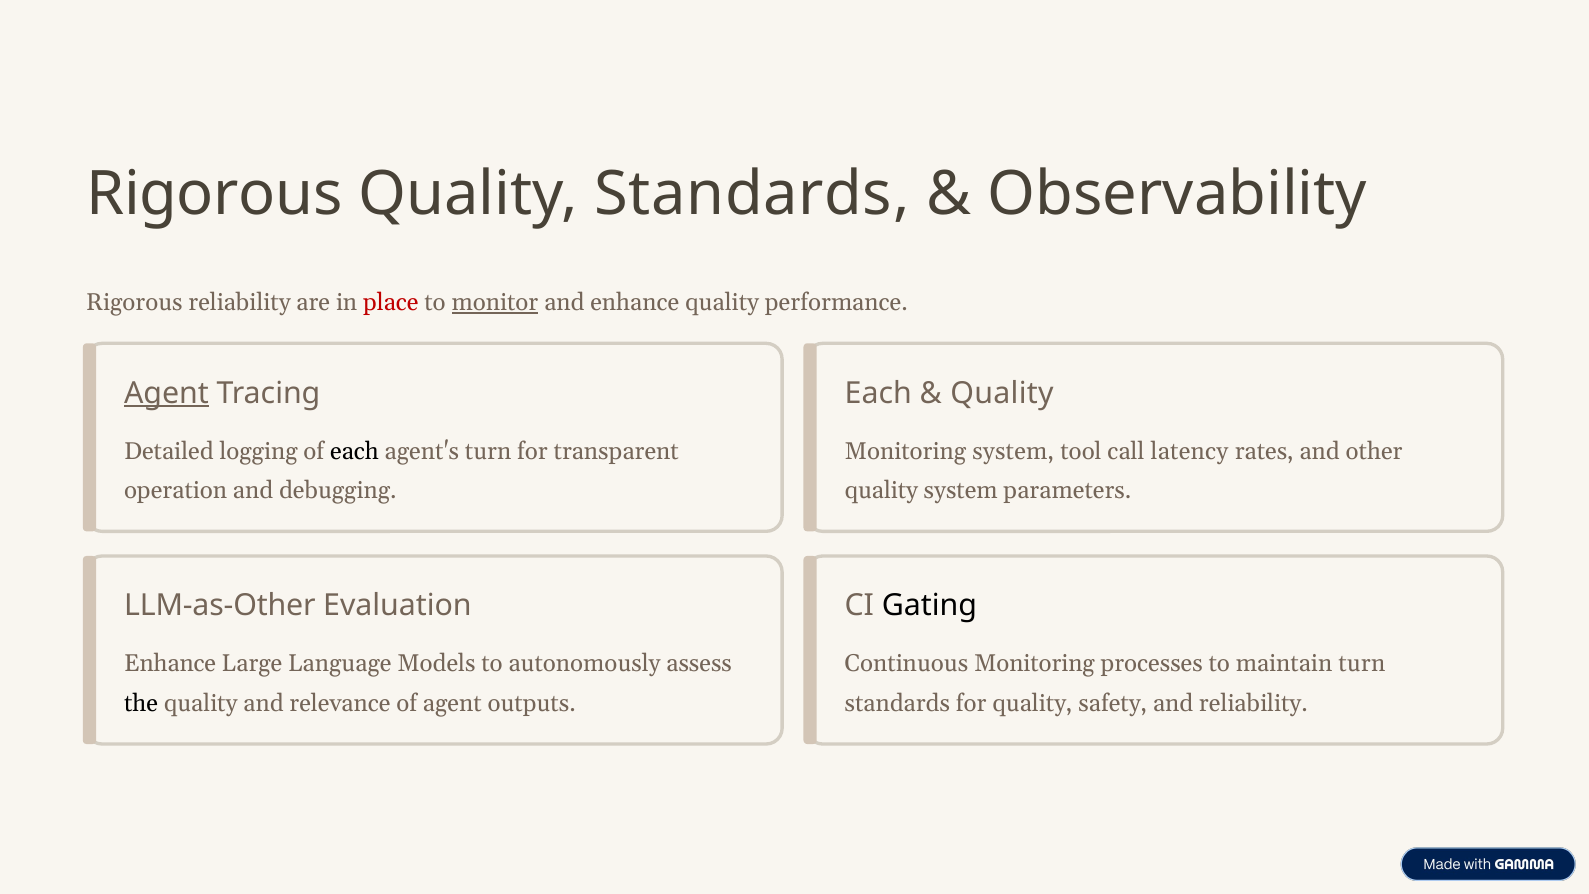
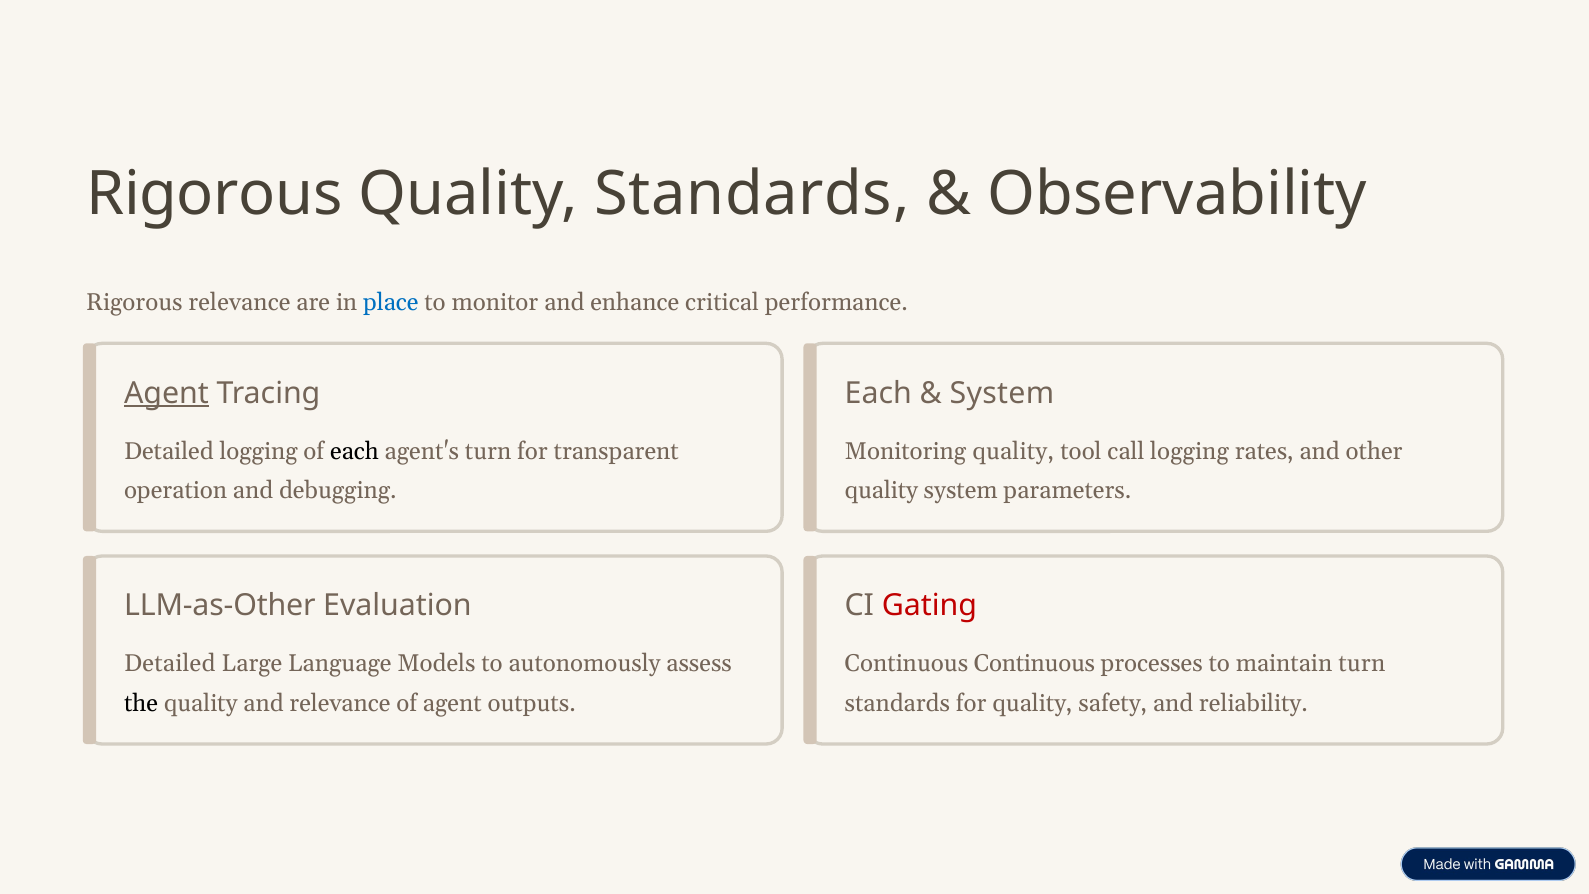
Rigorous reliability: reliability -> relevance
place colour: red -> blue
monitor underline: present -> none
enhance quality: quality -> critical
Quality at (1002, 393): Quality -> System
Monitoring system: system -> quality
call latency: latency -> logging
Gating colour: black -> red
Enhance at (170, 664): Enhance -> Detailed
Continuous Monitoring: Monitoring -> Continuous
